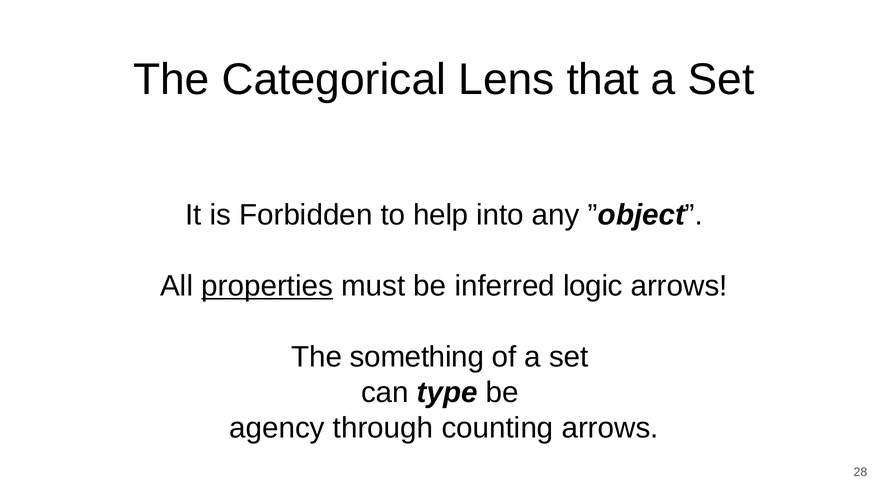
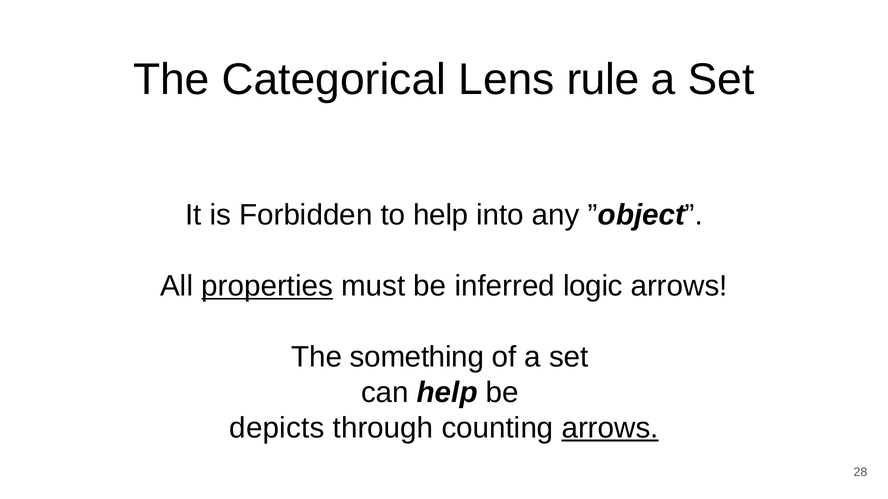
that: that -> rule
can type: type -> help
agency: agency -> depicts
arrows at (610, 428) underline: none -> present
